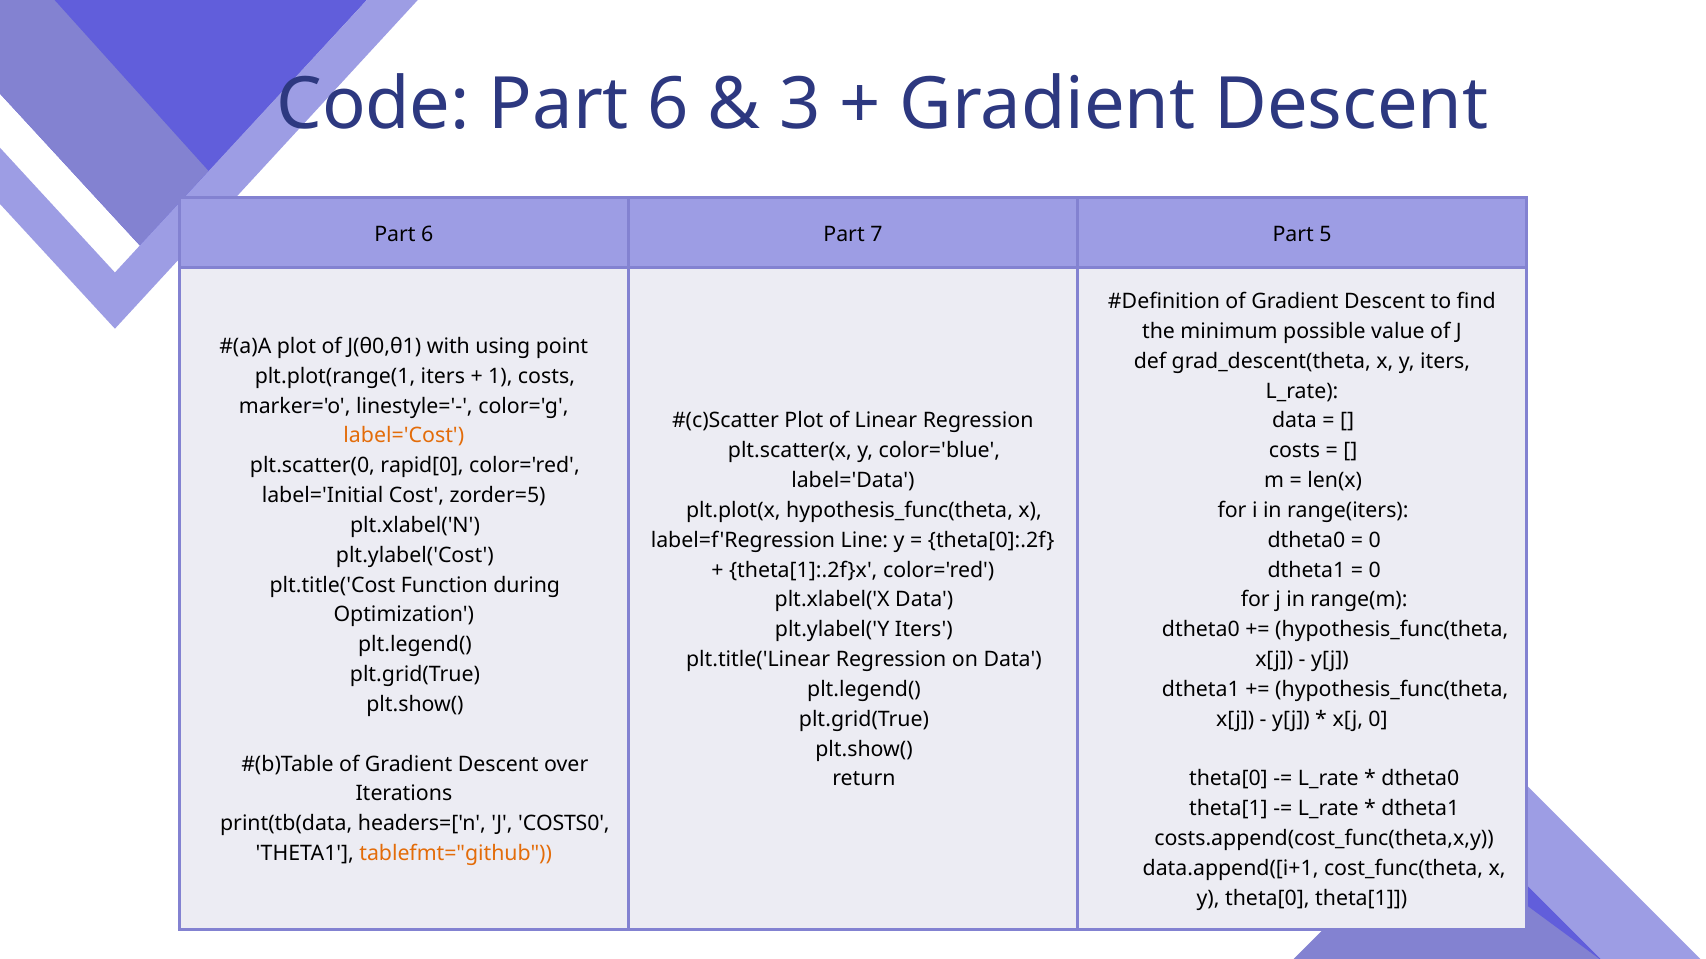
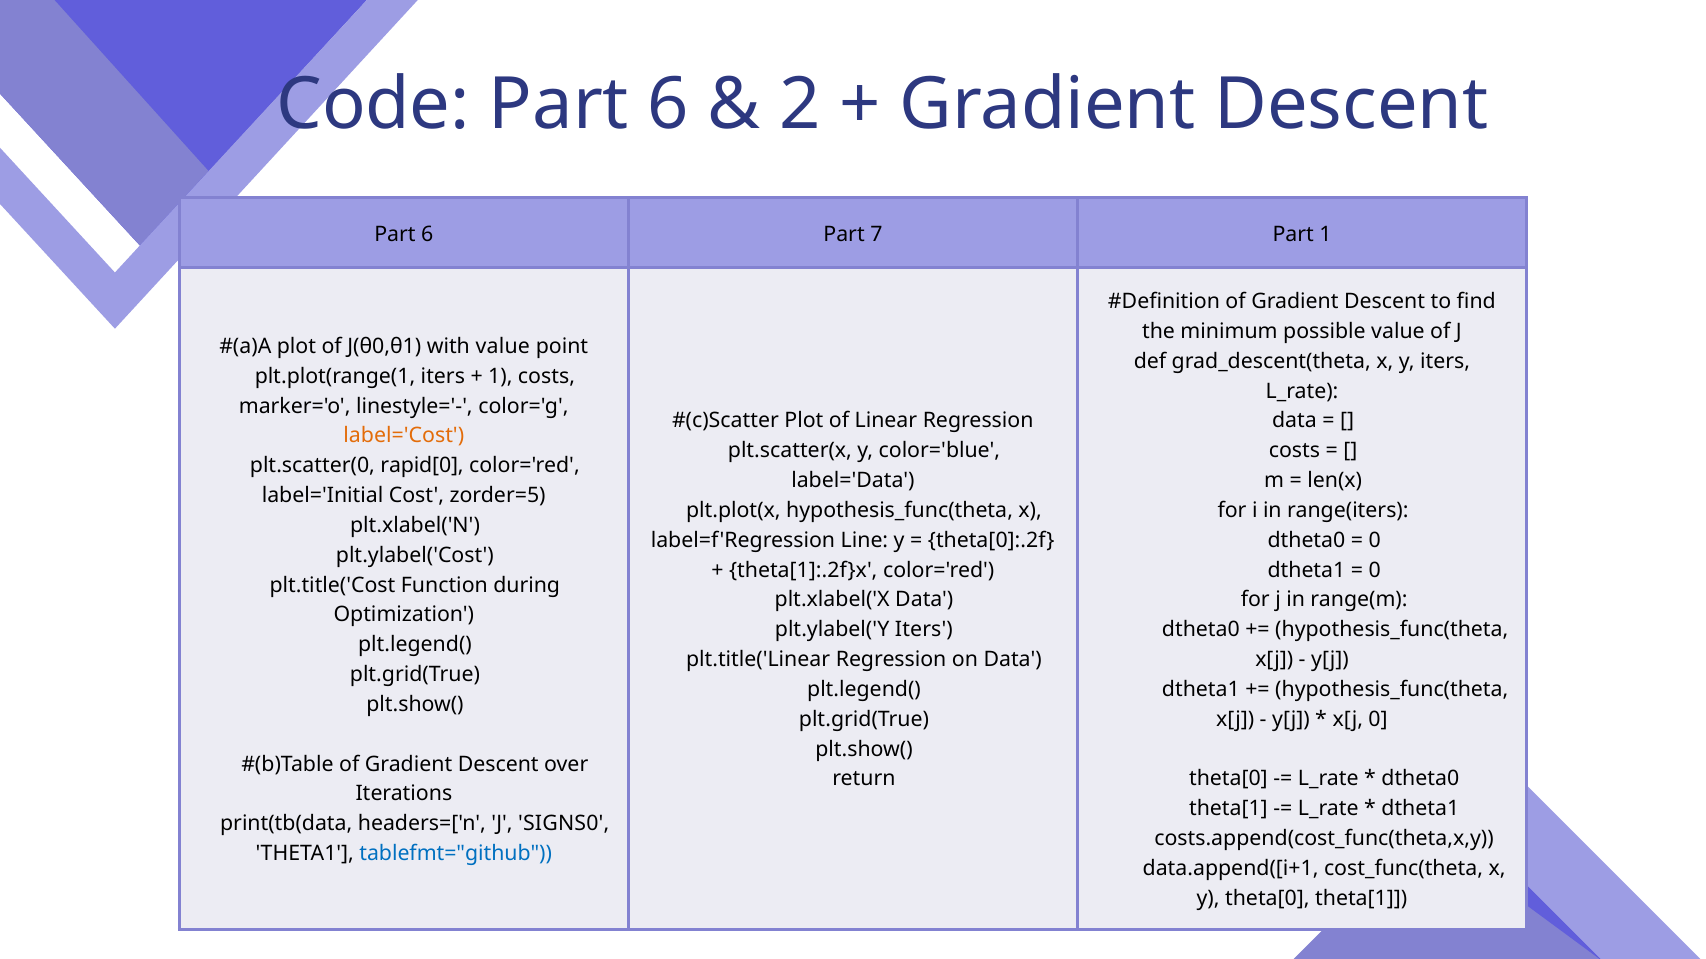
3: 3 -> 2
Part 5: 5 -> 1
with using: using -> value
COSTS0: COSTS0 -> SIGNS0
tablefmt="github colour: orange -> blue
